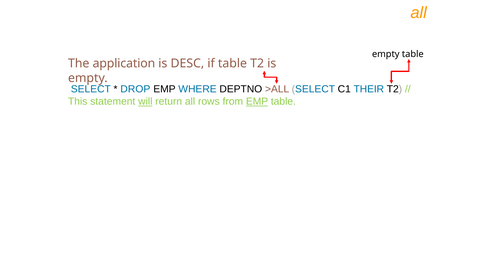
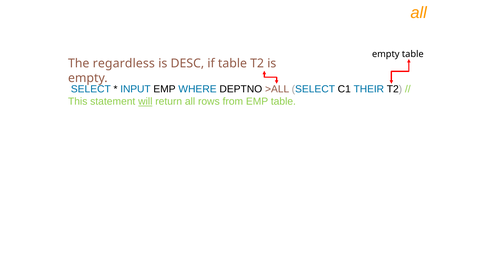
application: application -> regardless
DROP: DROP -> INPUT
EMP at (257, 101) underline: present -> none
